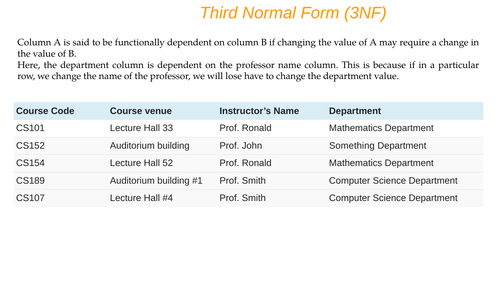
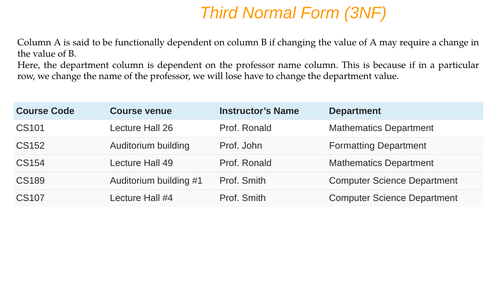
33: 33 -> 26
Something: Something -> Formatting
52: 52 -> 49
